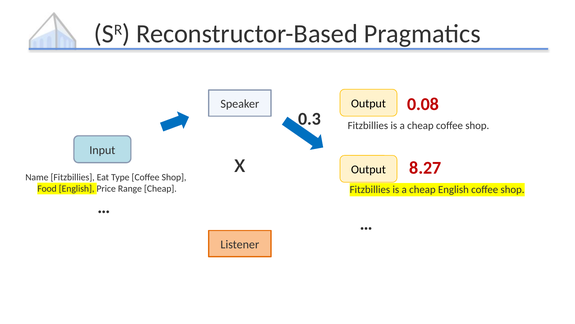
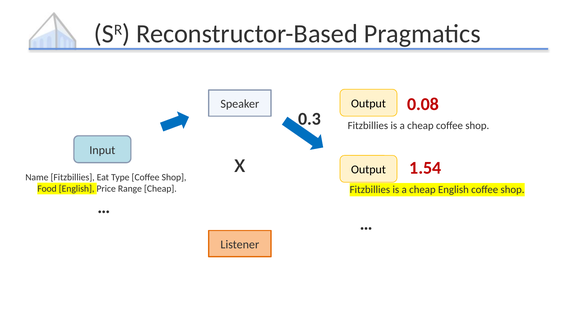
8.27: 8.27 -> 1.54
